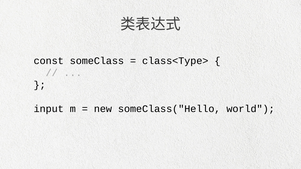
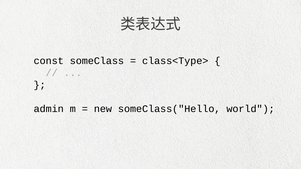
input: input -> admin
